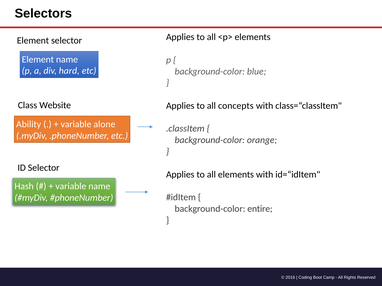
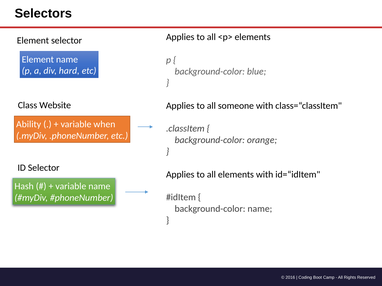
concepts: concepts -> someone
alone: alone -> when
background-color entire: entire -> name
